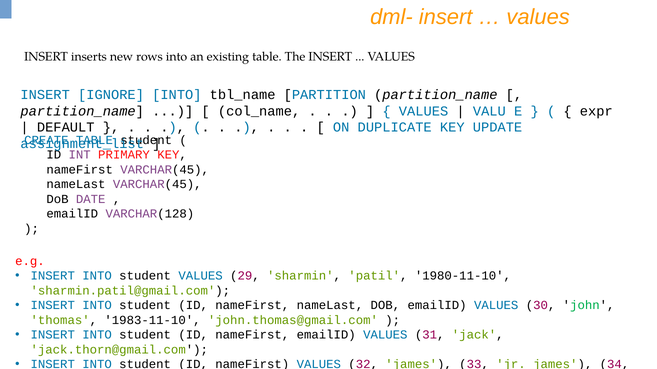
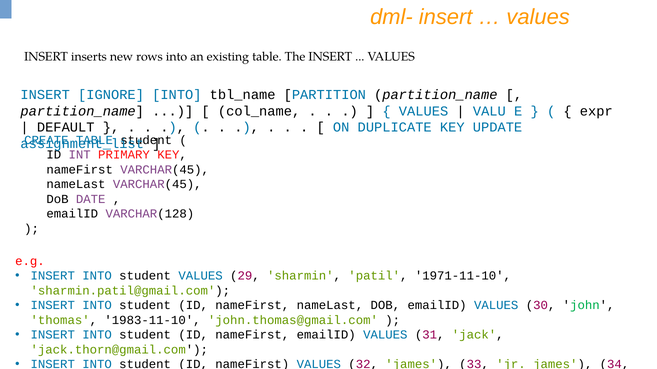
1980-11-10: 1980-11-10 -> 1971-11-10
